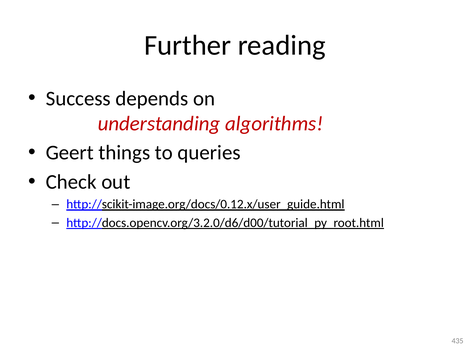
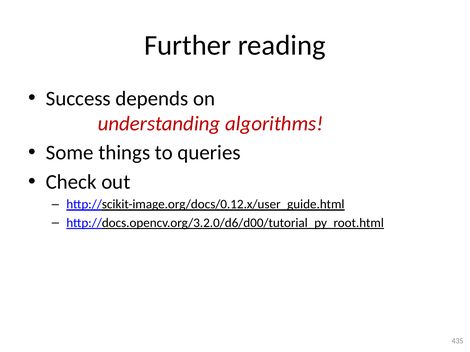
Geert: Geert -> Some
